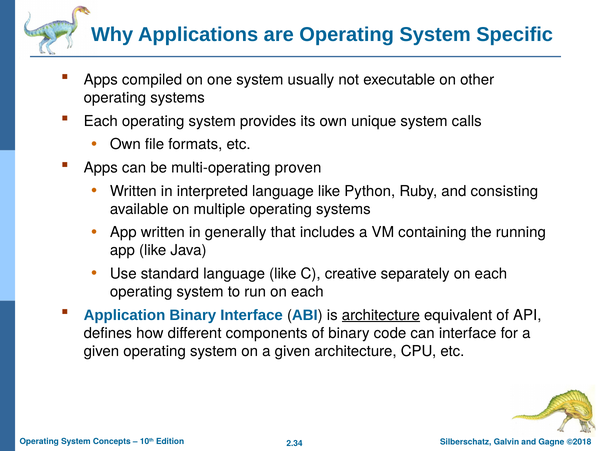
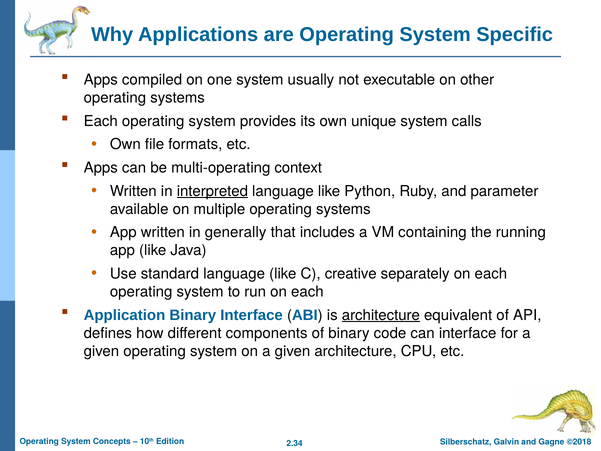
proven: proven -> context
interpreted underline: none -> present
consisting: consisting -> parameter
